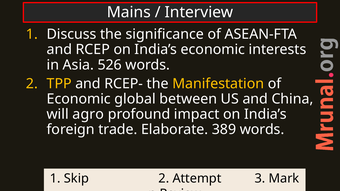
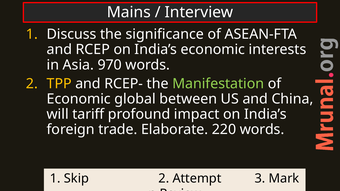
526: 526 -> 970
Manifestation colour: yellow -> light green
agro: agro -> tariff
389: 389 -> 220
